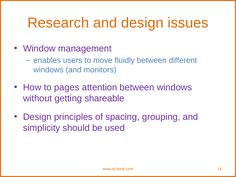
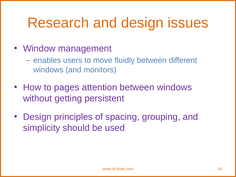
shareable: shareable -> persistent
